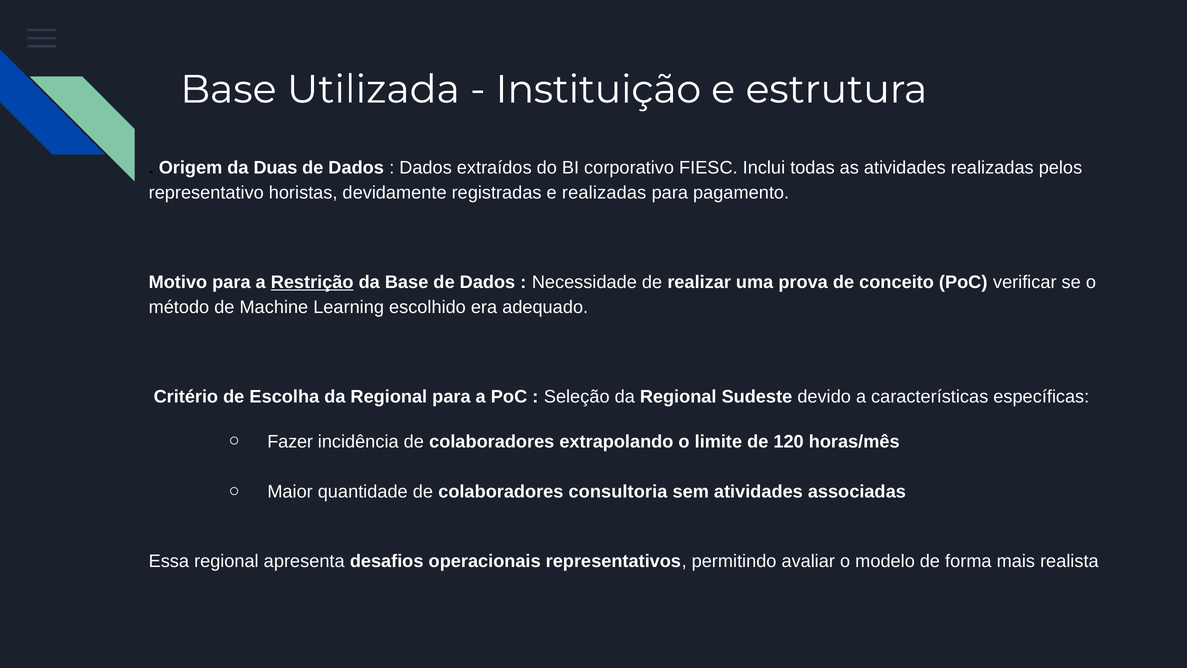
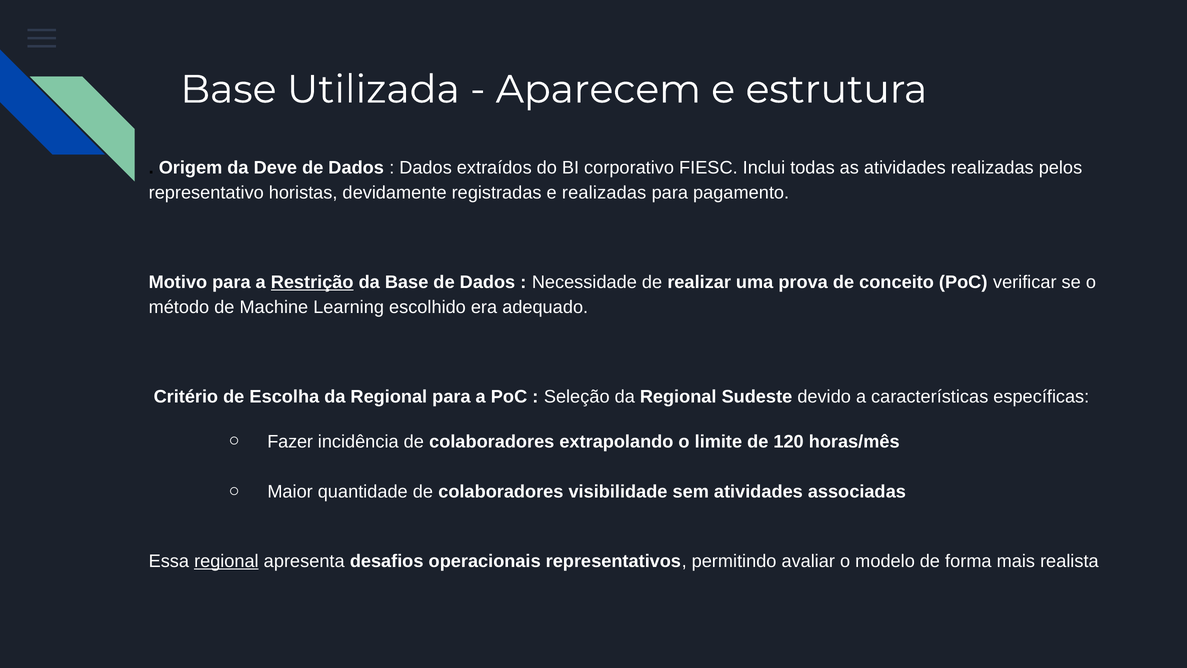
Instituição: Instituição -> Aparecem
Duas: Duas -> Deve
consultoria: consultoria -> visibilidade
regional at (226, 561) underline: none -> present
